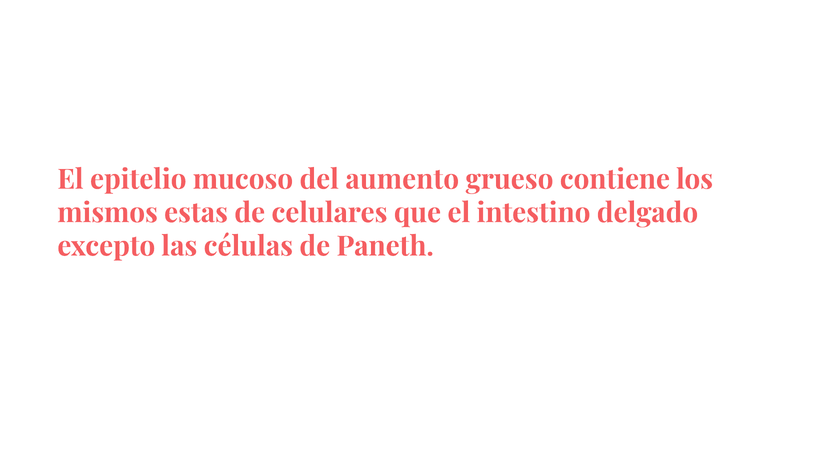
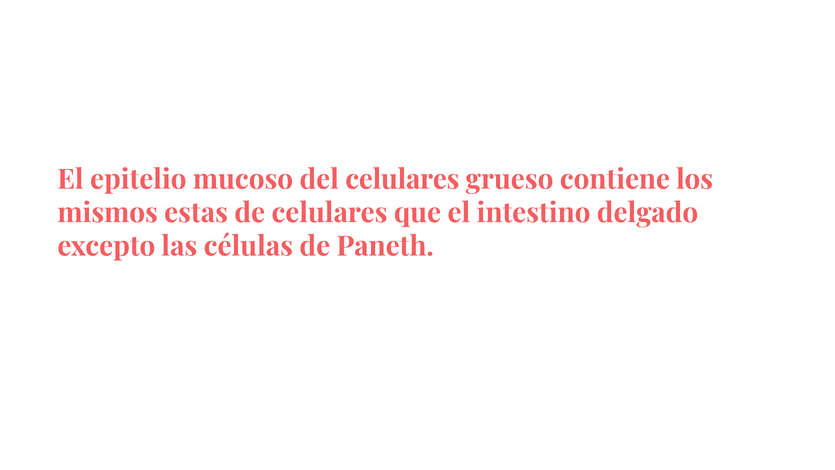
del aumento: aumento -> celulares
